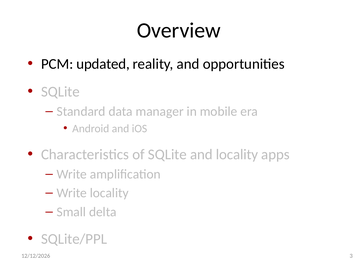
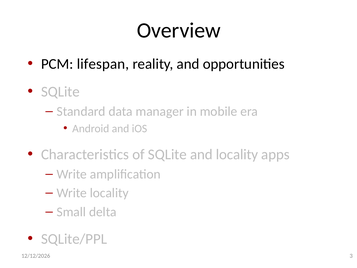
updated: updated -> lifespan
